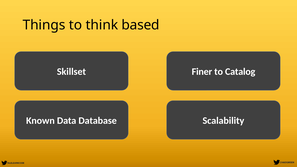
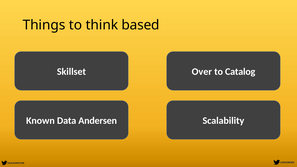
Finer: Finer -> Over
Database: Database -> Andersen
